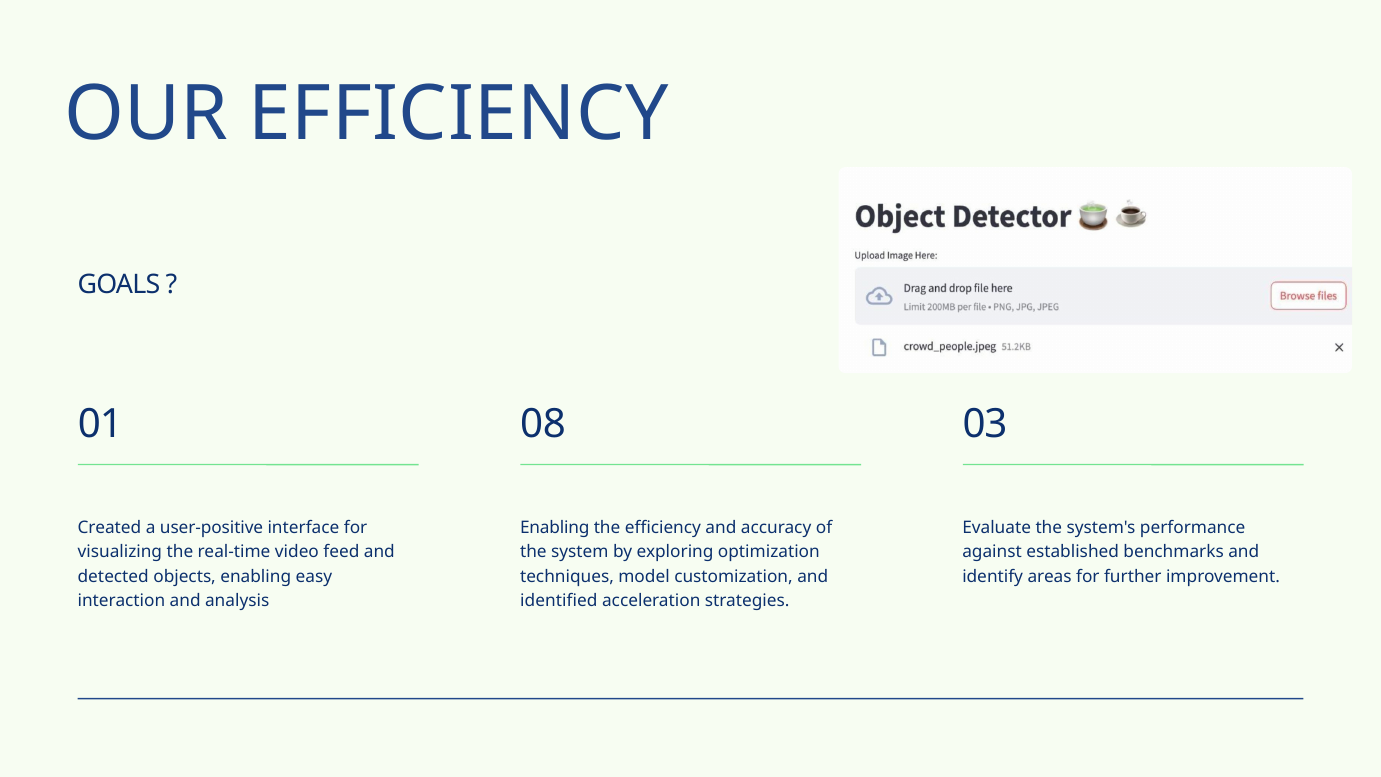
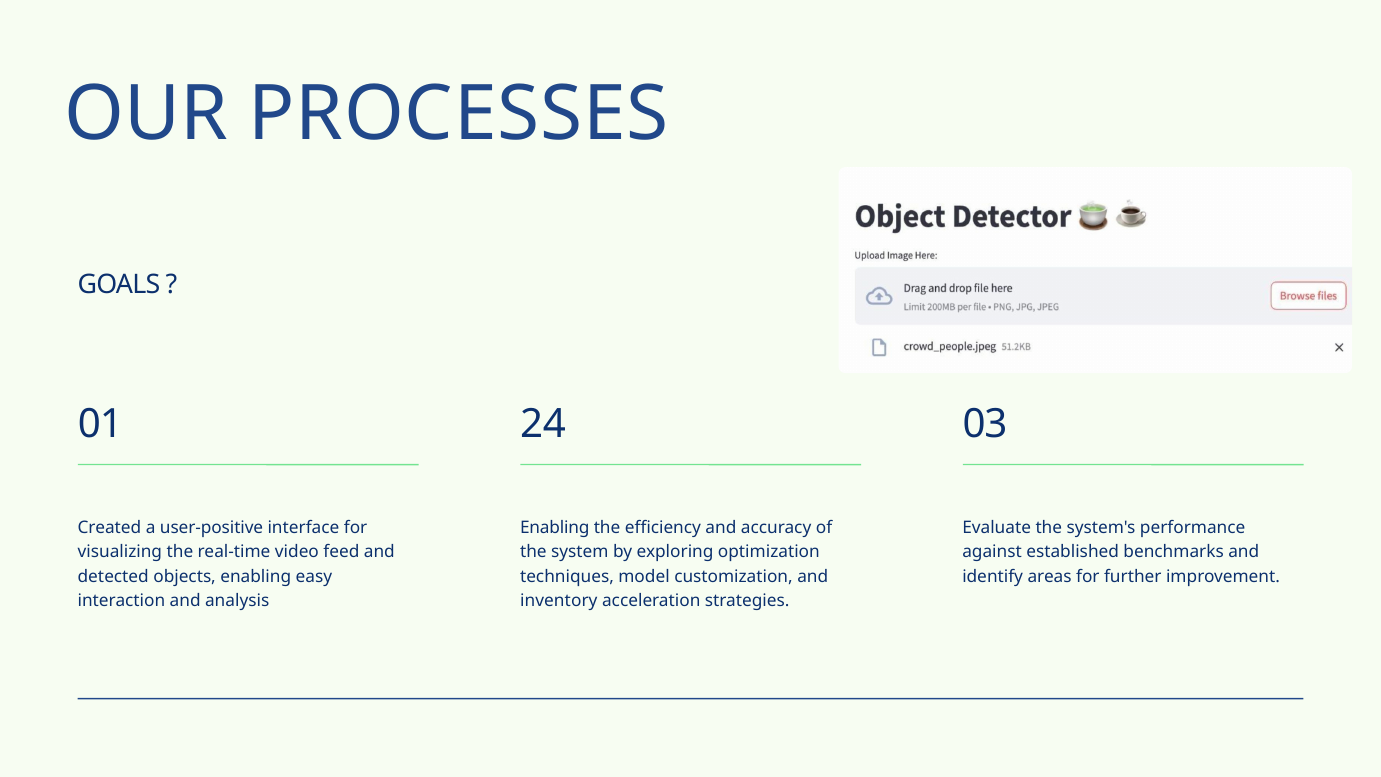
OUR EFFICIENCY: EFFICIENCY -> PROCESSES
08: 08 -> 24
identified: identified -> inventory
